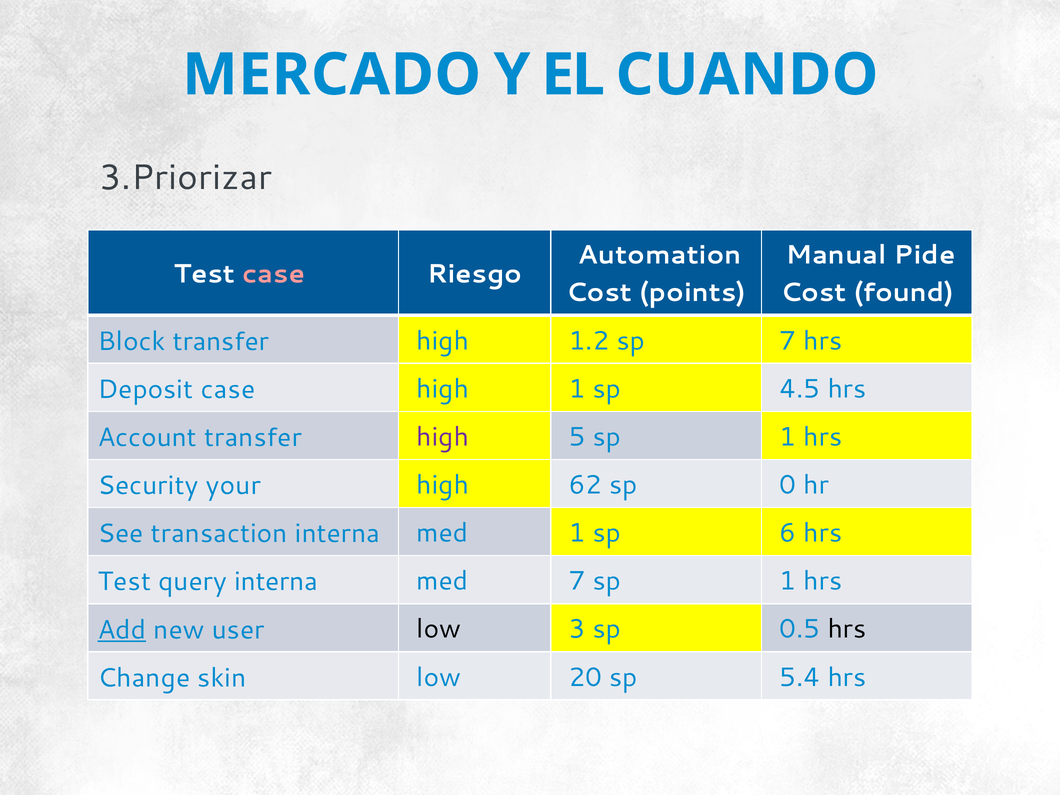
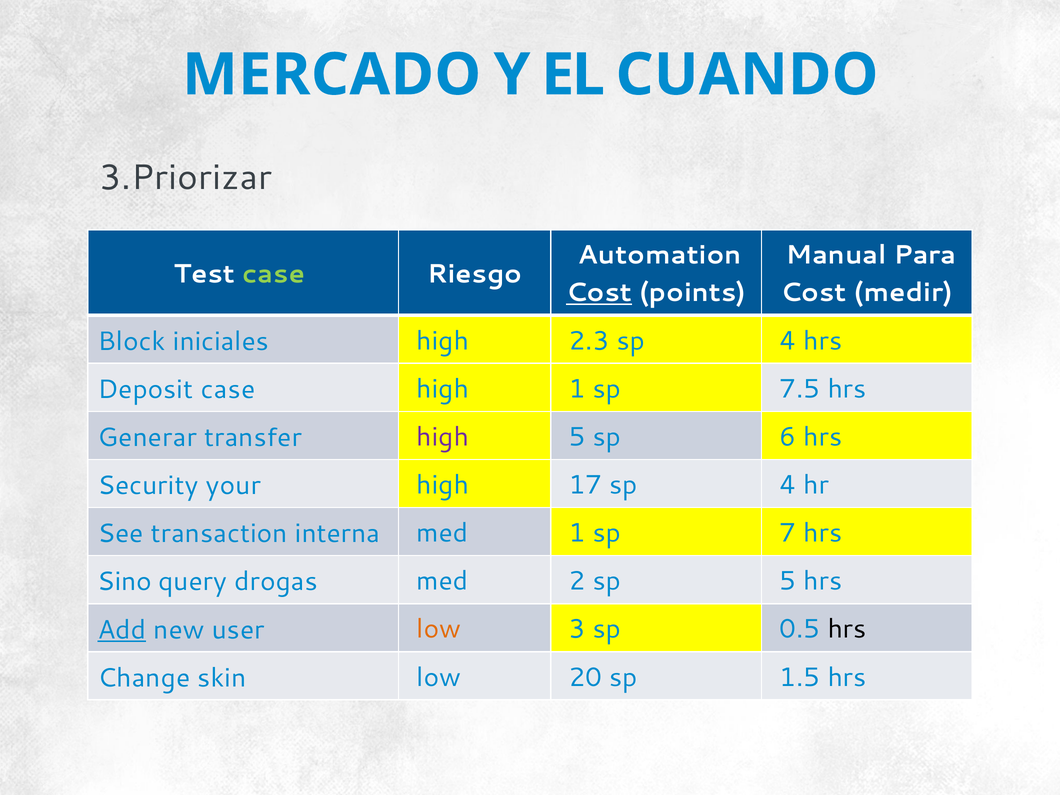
Pide: Pide -> Para
case at (274, 274) colour: pink -> light green
Cost at (599, 293) underline: none -> present
found: found -> medir
Block transfer: transfer -> iniciales
1.2: 1.2 -> 2.3
7 at (788, 341): 7 -> 4
4.5: 4.5 -> 7.5
Account: Account -> Generar
5 sp 1: 1 -> 6
62: 62 -> 17
0 at (788, 485): 0 -> 4
6: 6 -> 7
Test at (124, 582): Test -> Sino
query interna: interna -> drogas
med 7: 7 -> 2
1 at (788, 581): 1 -> 5
low at (439, 629) colour: black -> orange
5.4: 5.4 -> 1.5
